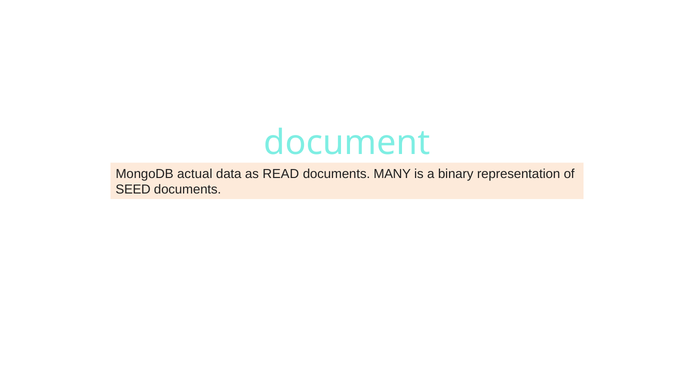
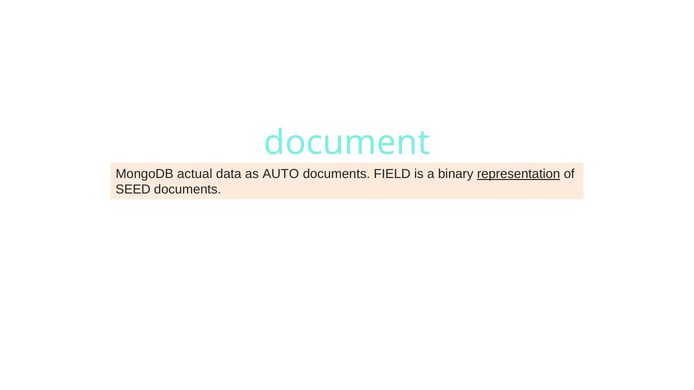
READ: READ -> AUTO
MANY: MANY -> FIELD
representation underline: none -> present
